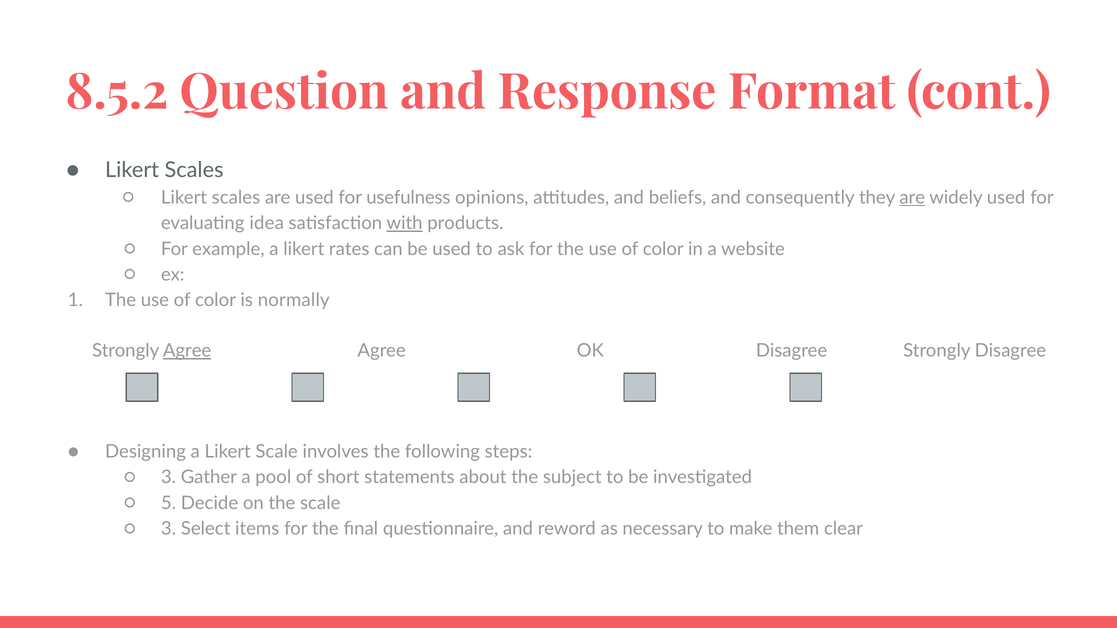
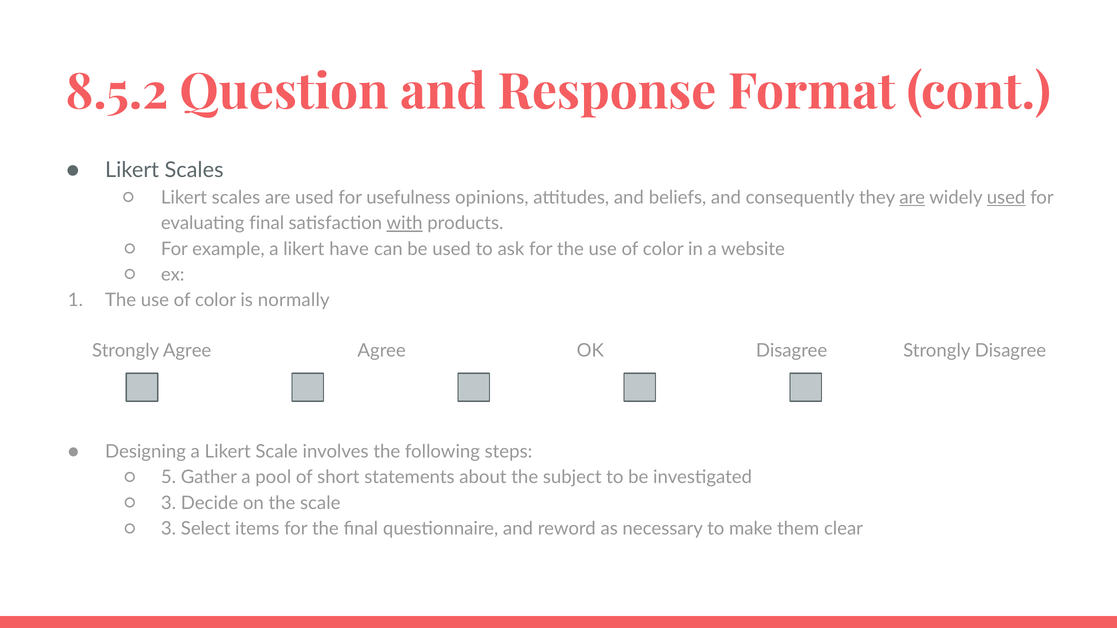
used at (1006, 198) underline: none -> present
evaluating idea: idea -> final
rates: rates -> have
Agree at (187, 351) underline: present -> none
3 at (169, 478): 3 -> 5
5 at (169, 503): 5 -> 3
